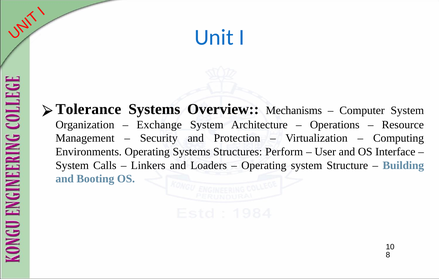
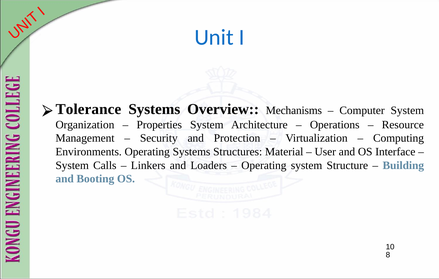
Exchange: Exchange -> Properties
Perform: Perform -> Material
